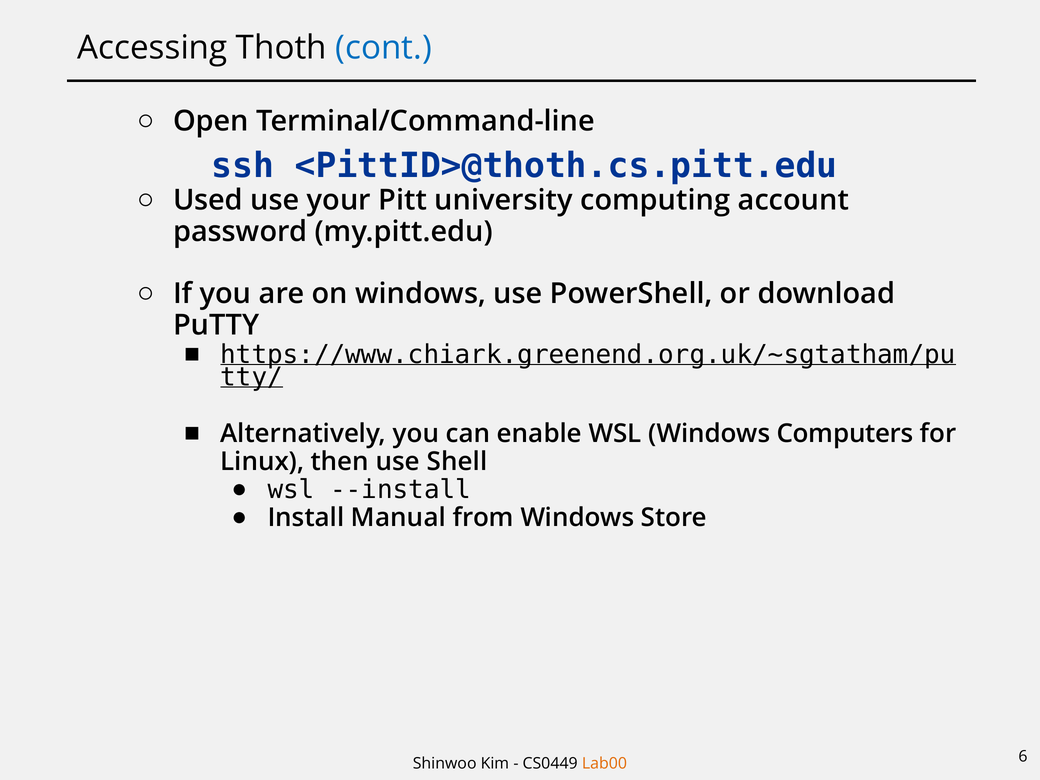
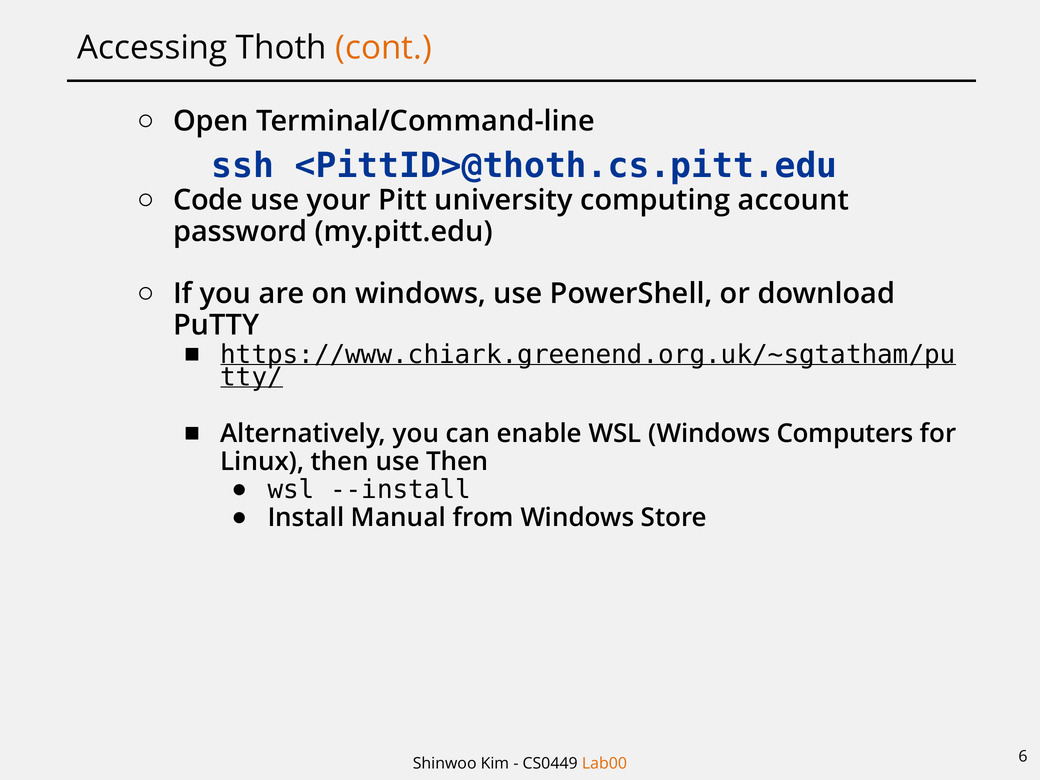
cont colour: blue -> orange
Used: Used -> Code
use Shell: Shell -> Then
